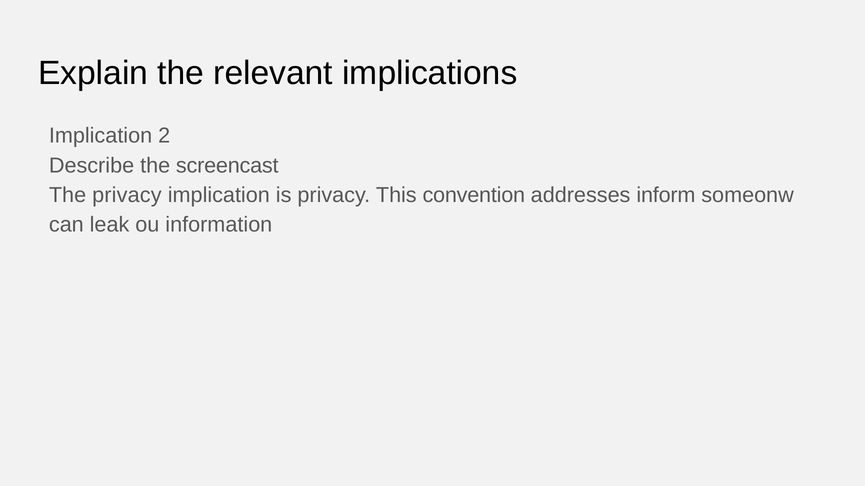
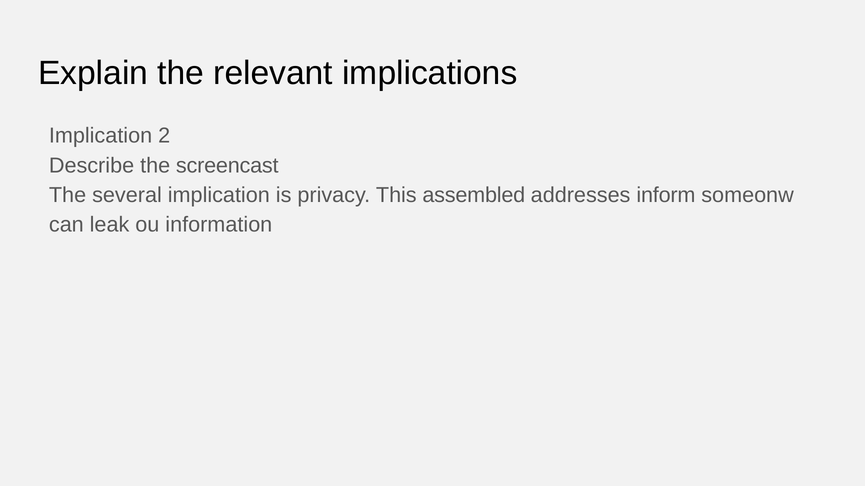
The privacy: privacy -> several
convention: convention -> assembled
